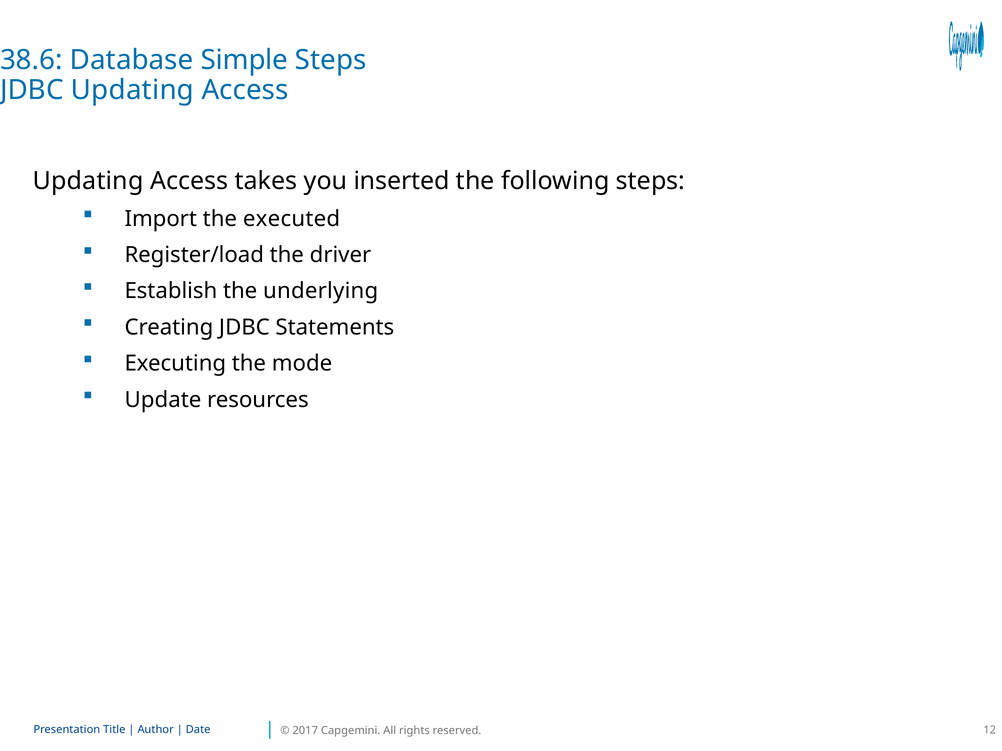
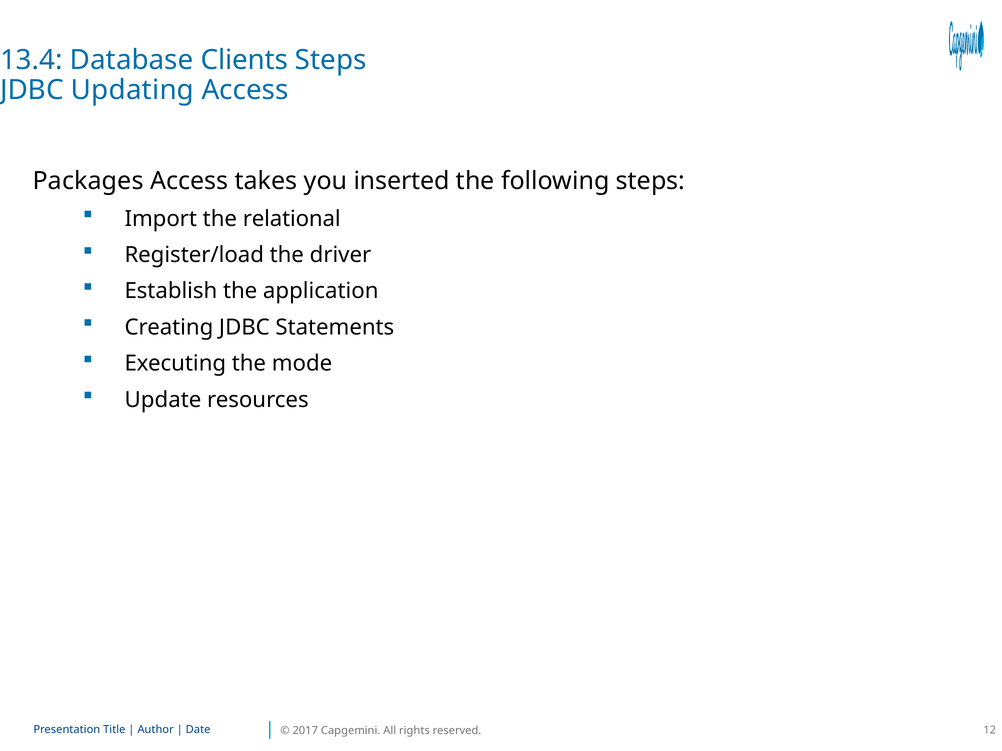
38.6: 38.6 -> 13.4
Simple: Simple -> Clients
Updating at (88, 181): Updating -> Packages
executed: executed -> relational
underlying: underlying -> application
